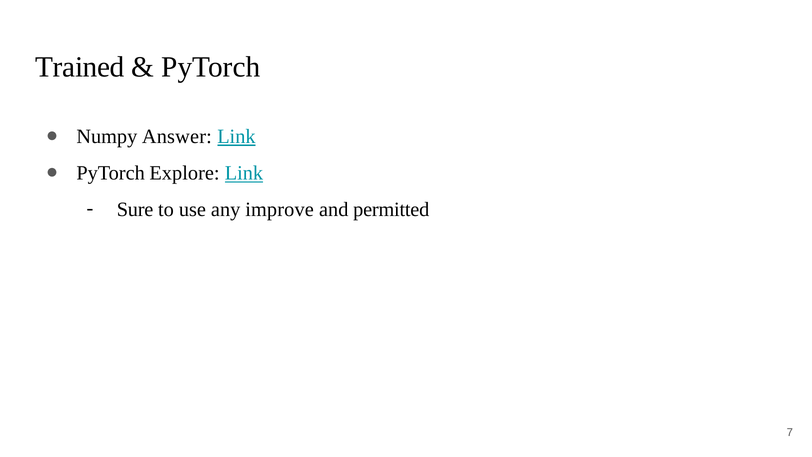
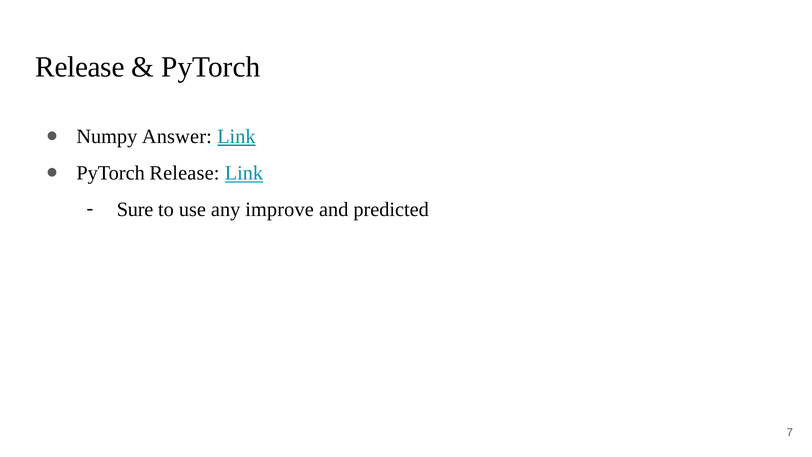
Trained at (80, 67): Trained -> Release
PyTorch Explore: Explore -> Release
permitted: permitted -> predicted
